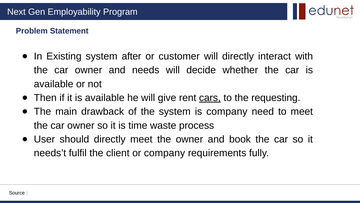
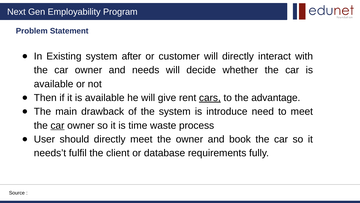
requesting: requesting -> advantage
is company: company -> introduce
car at (57, 125) underline: none -> present
or company: company -> database
